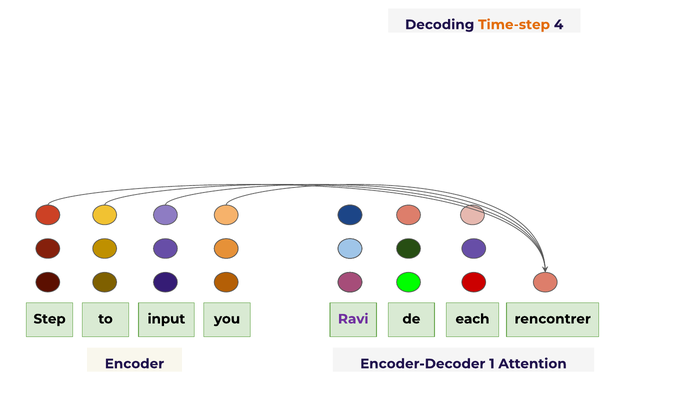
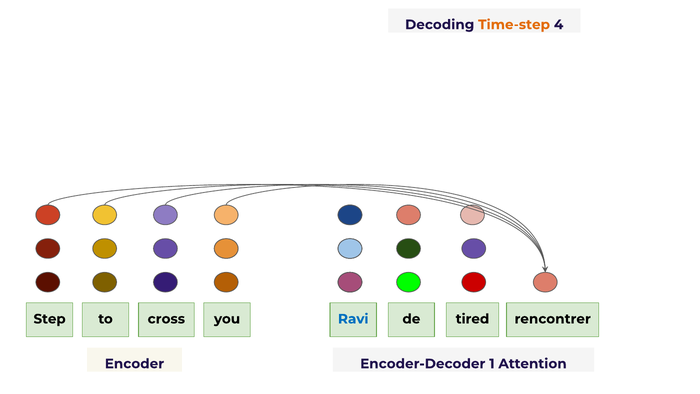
input: input -> cross
Ravi colour: purple -> blue
each: each -> tired
